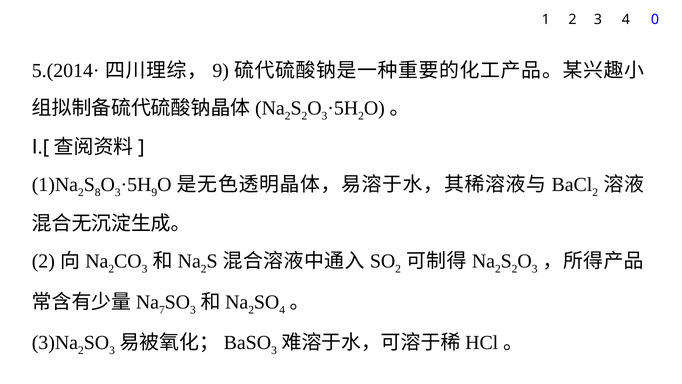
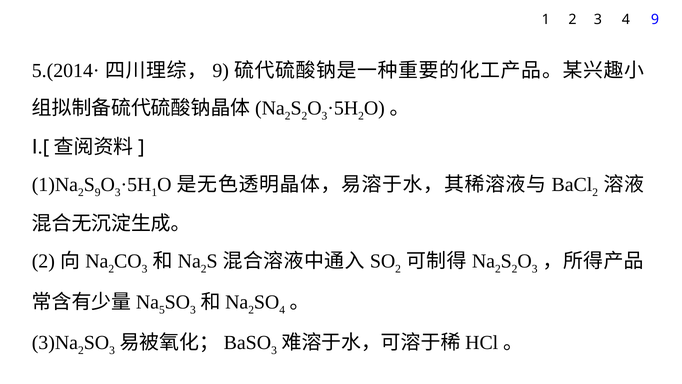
4 0: 0 -> 9
8 at (98, 192): 8 -> 9
9 at (154, 192): 9 -> 1
7: 7 -> 5
